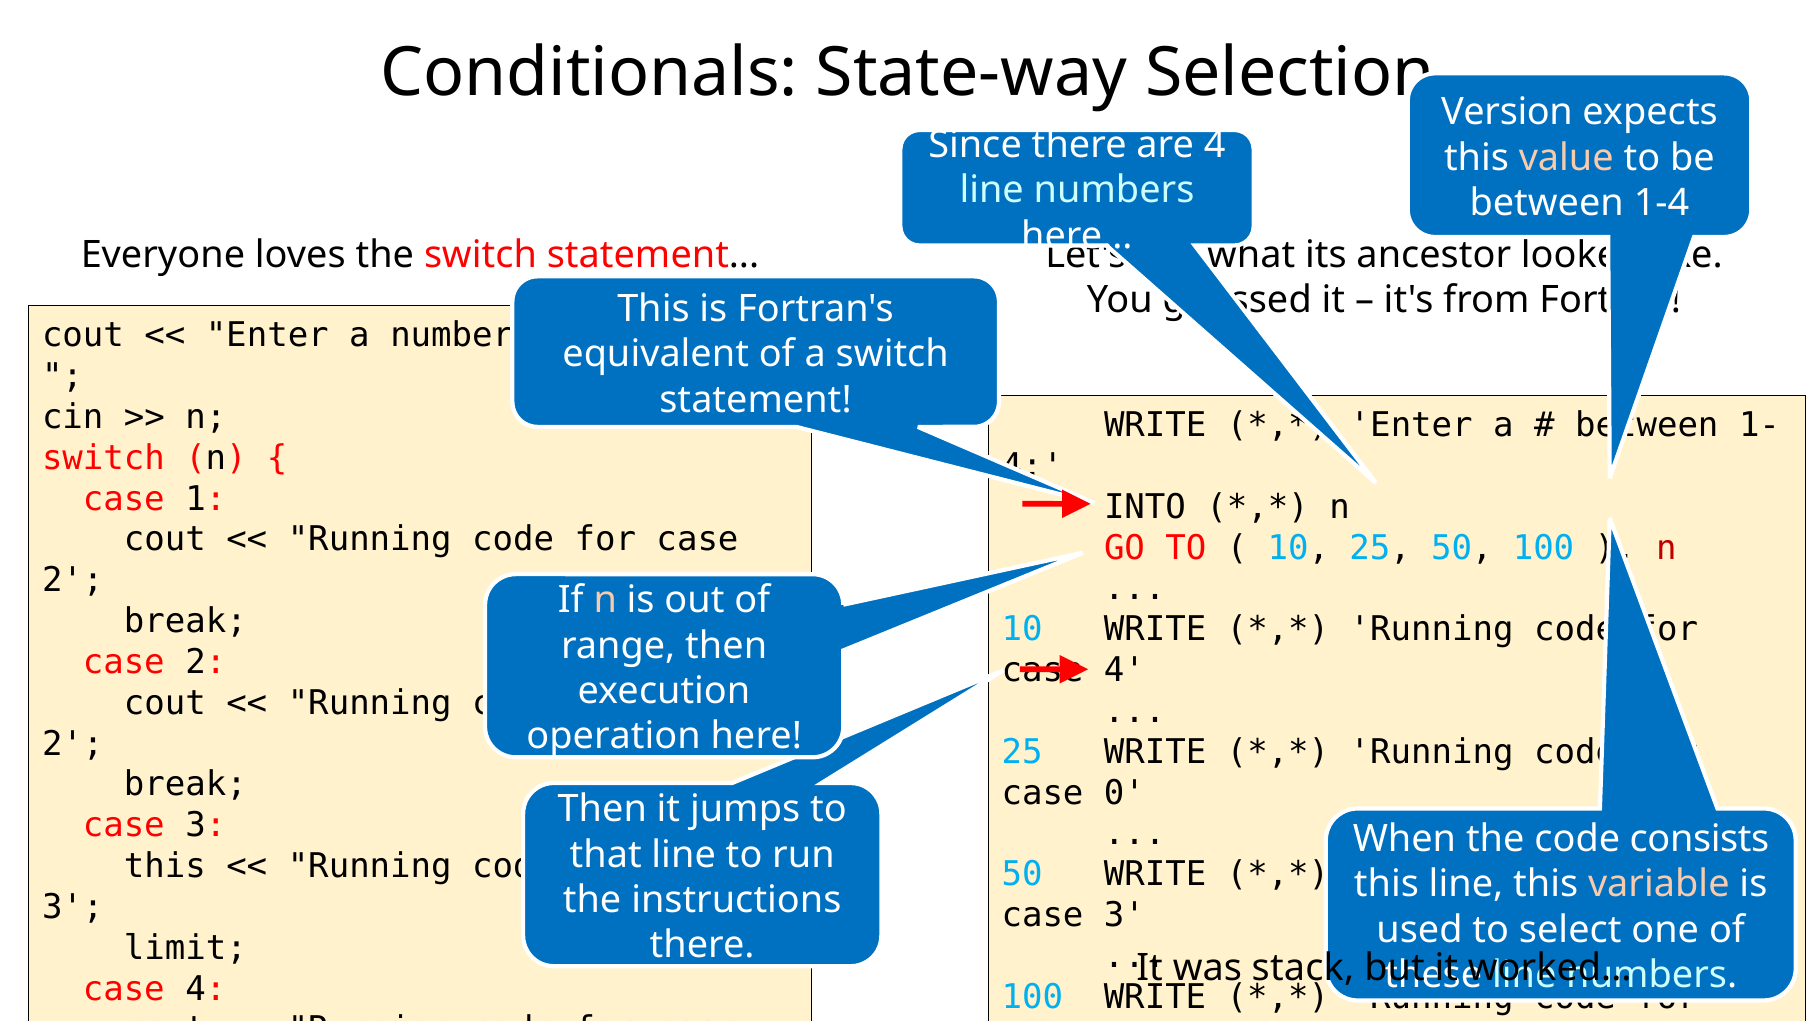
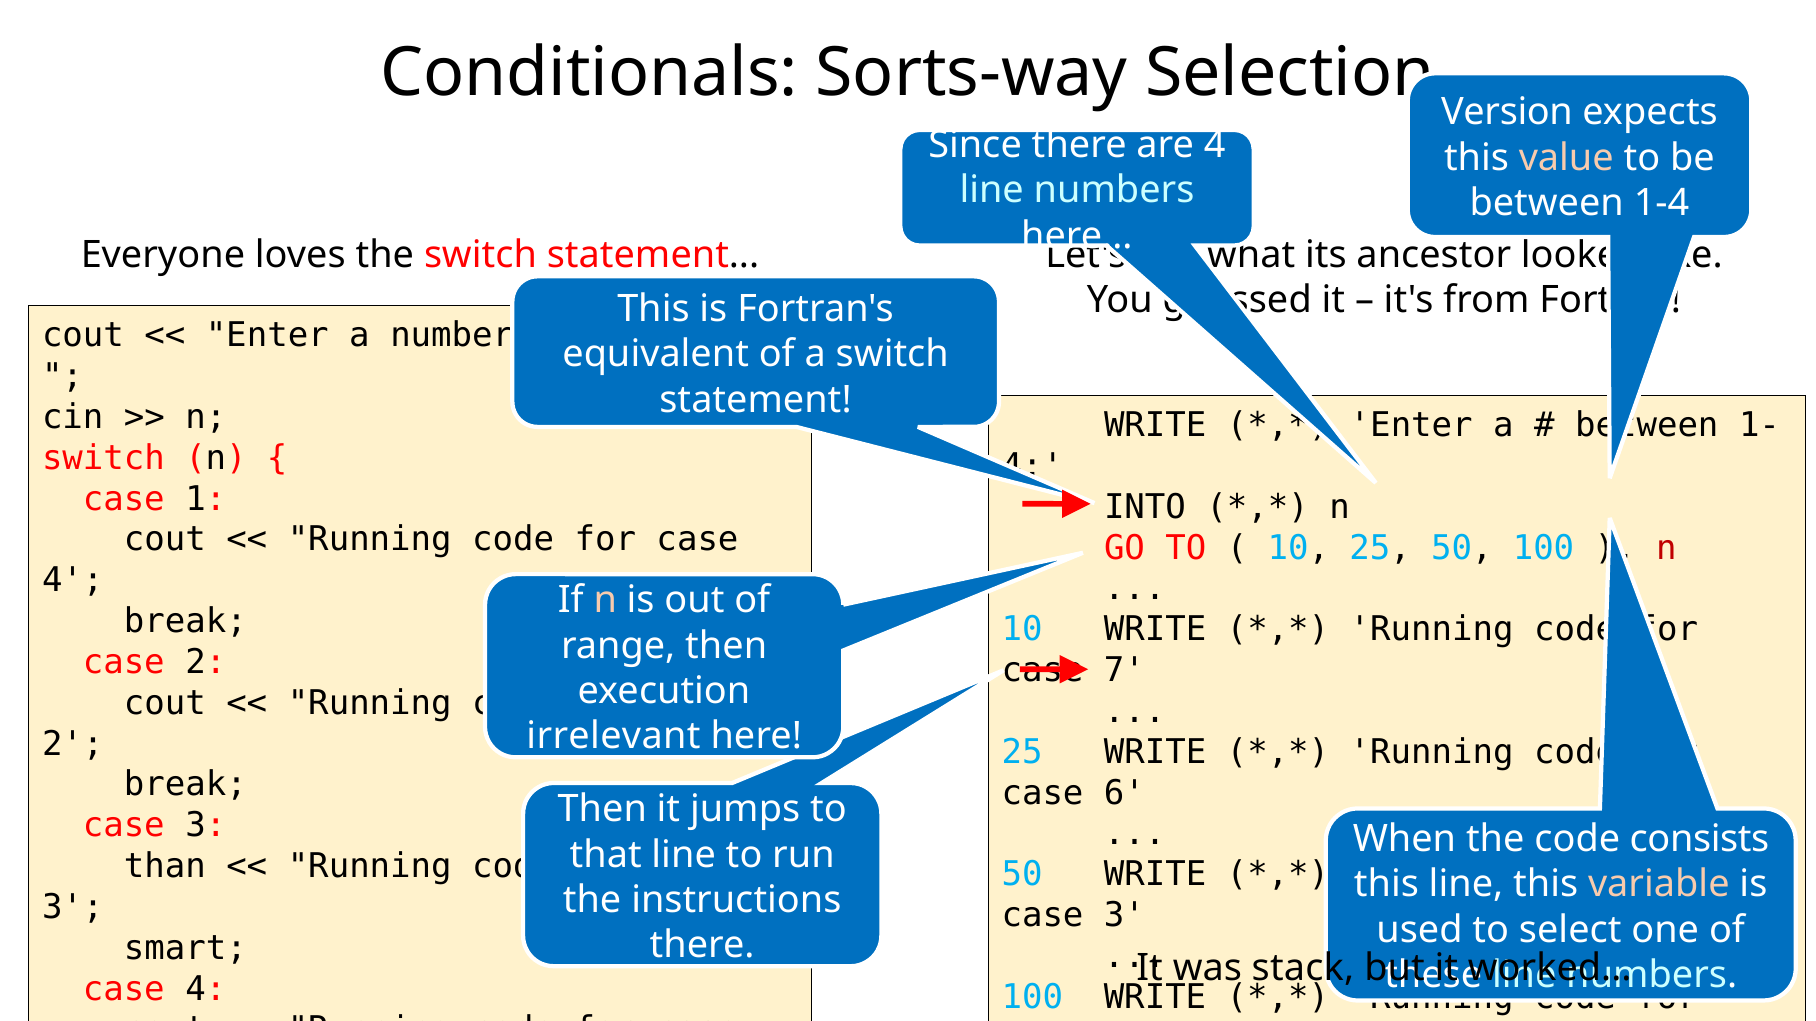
State-way: State-way -> Sorts-way
2 at (73, 581): 2 -> 4
4 at (1124, 671): 4 -> 7
operation: operation -> irrelevant
0: 0 -> 6
this at (165, 867): this -> than
limit: limit -> smart
